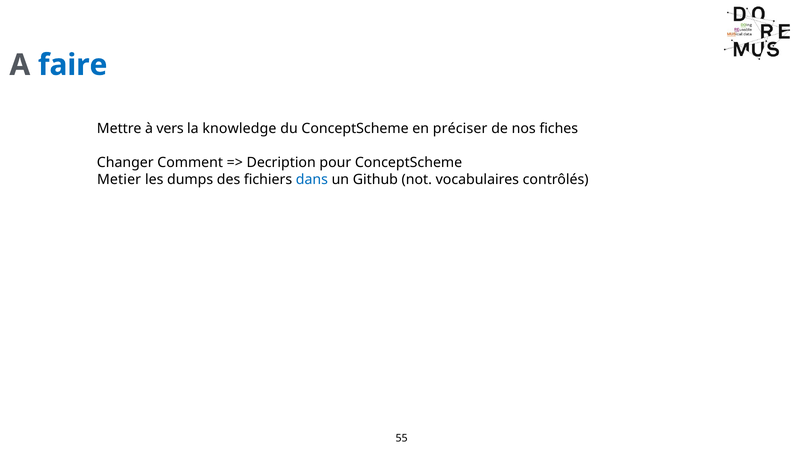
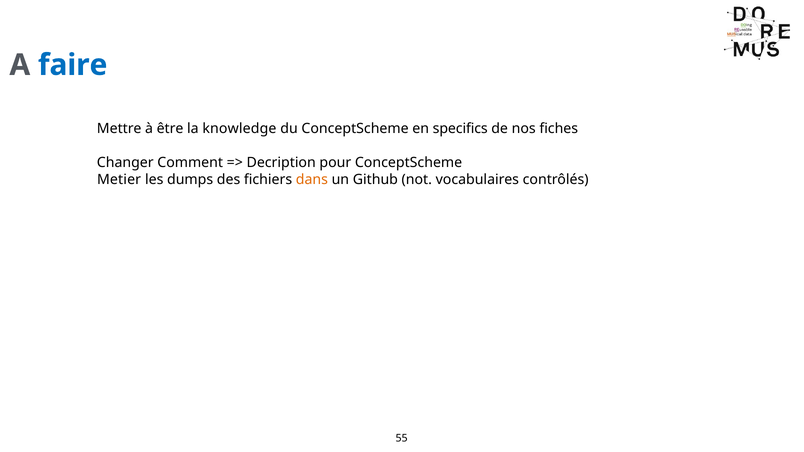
vers: vers -> être
préciser: préciser -> specifics
dans colour: blue -> orange
